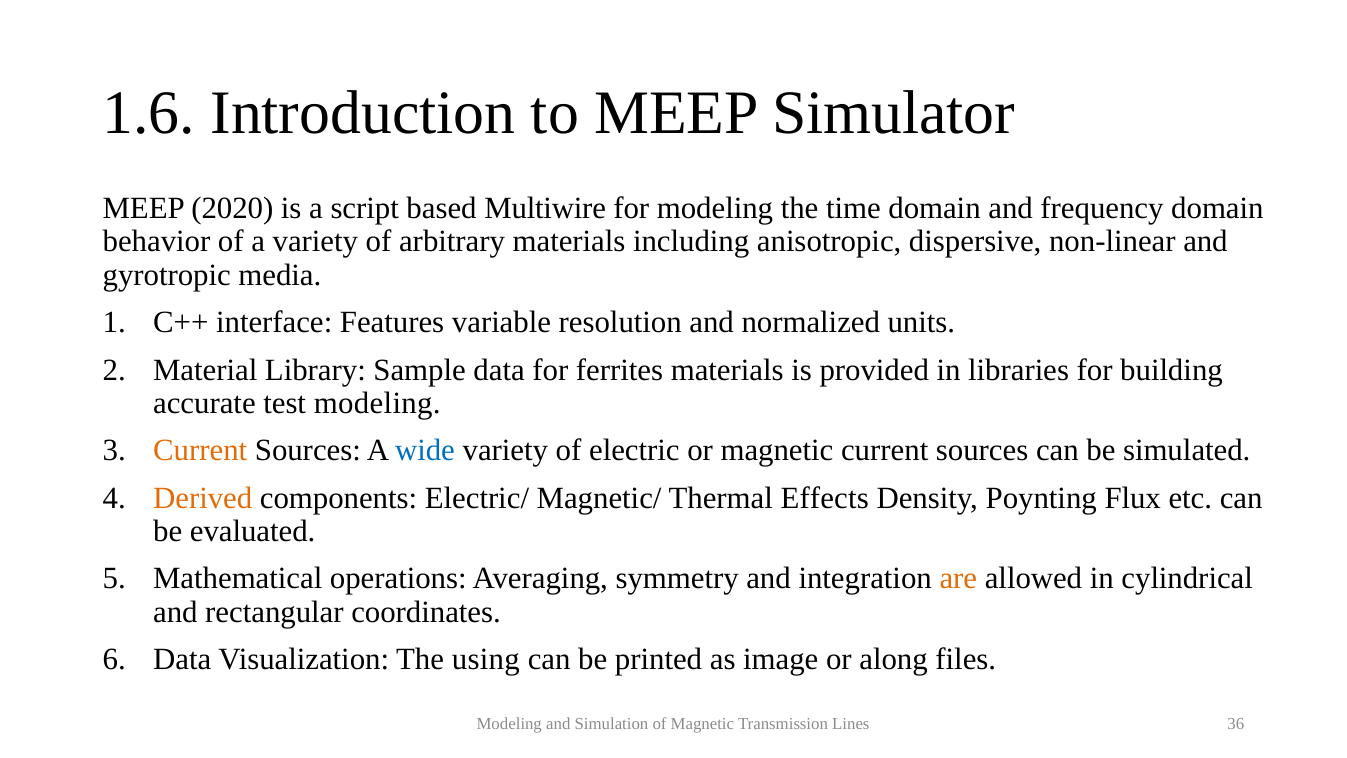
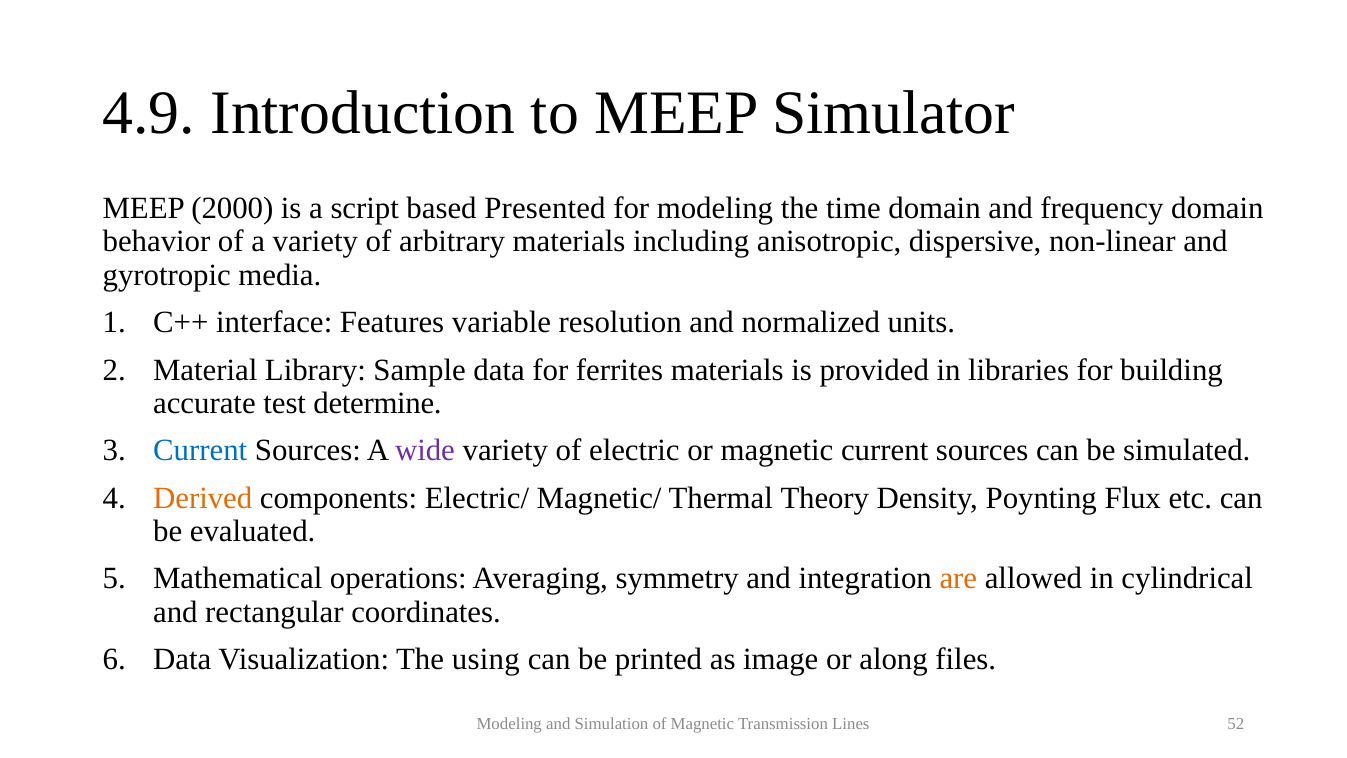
1.6: 1.6 -> 4.9
2020: 2020 -> 2000
Multiwire: Multiwire -> Presented
test modeling: modeling -> determine
Current at (200, 450) colour: orange -> blue
wide colour: blue -> purple
Effects: Effects -> Theory
36: 36 -> 52
